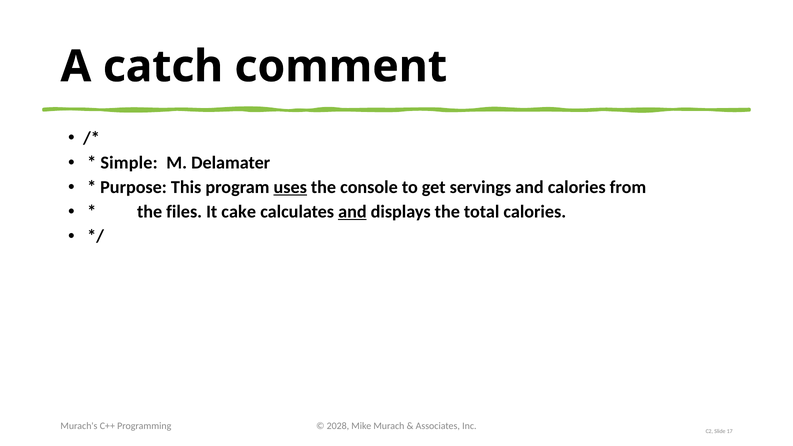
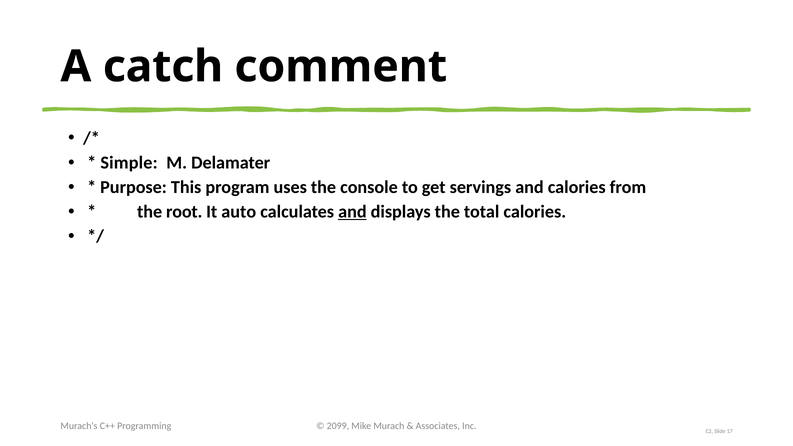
uses underline: present -> none
files: files -> root
cake: cake -> auto
2028: 2028 -> 2099
